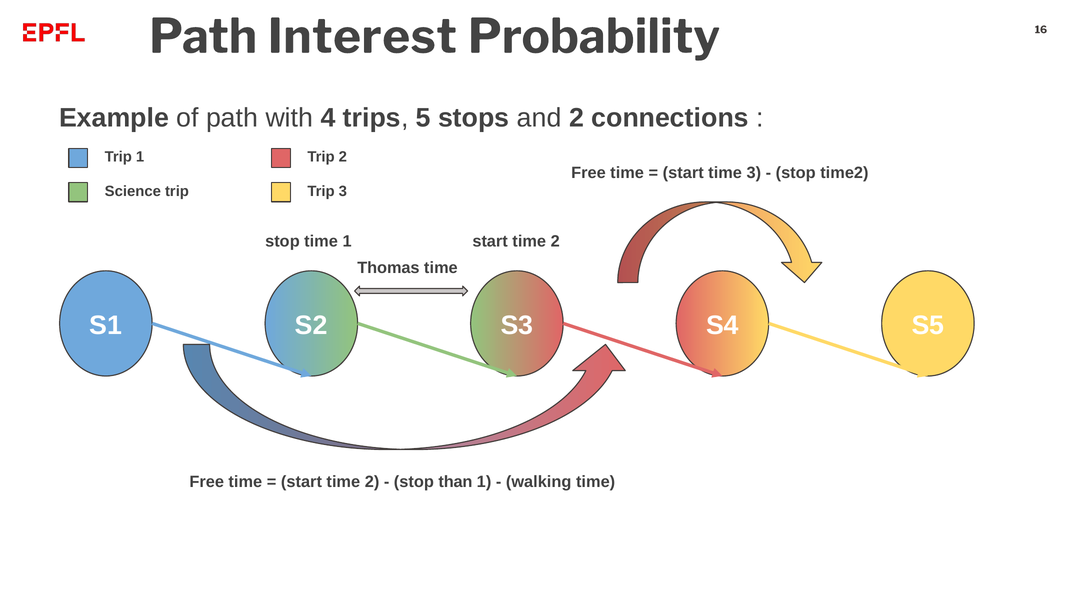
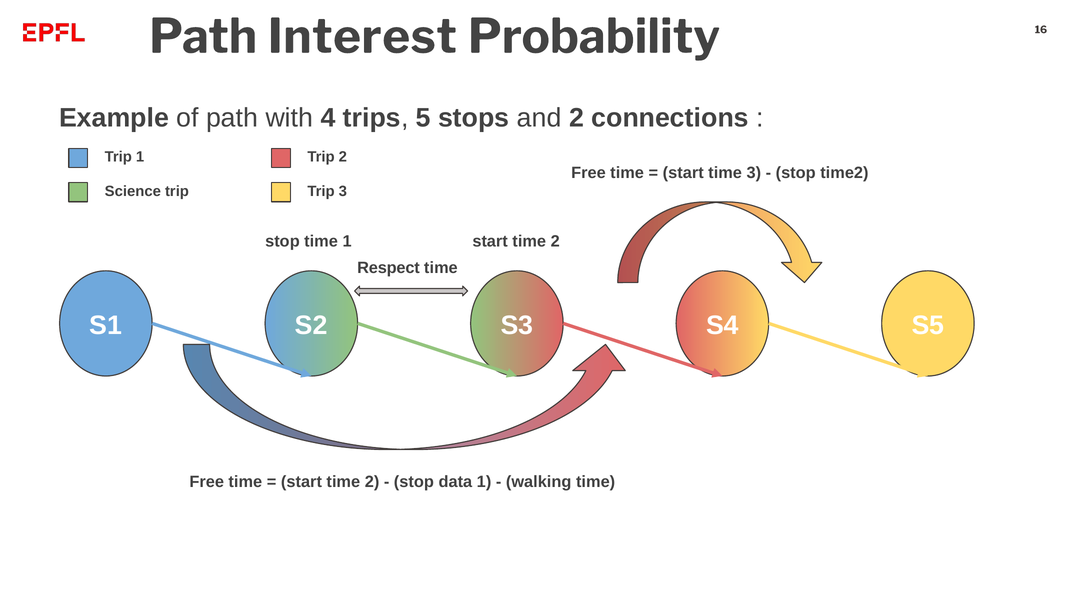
Thomas: Thomas -> Respect
than: than -> data
